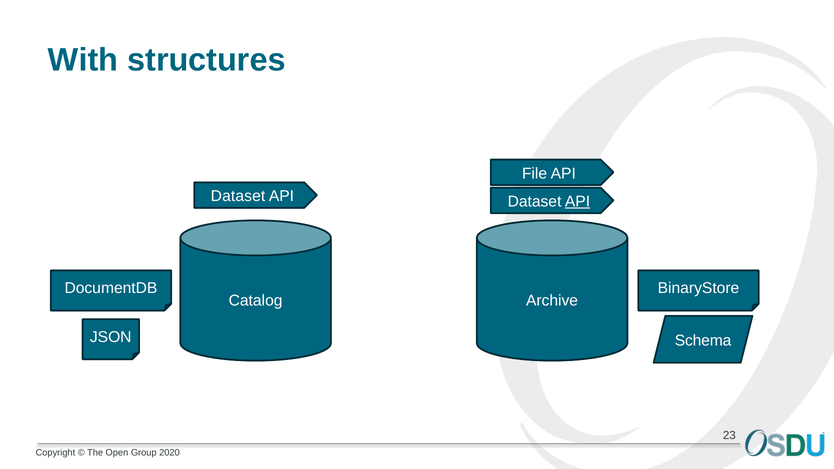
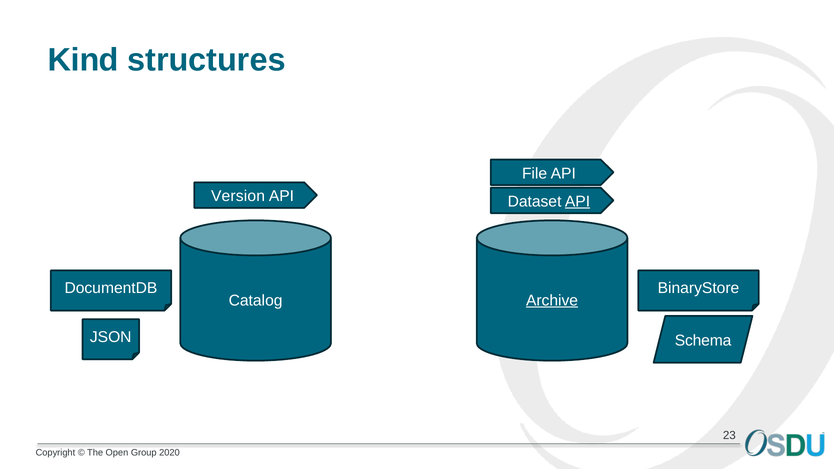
With: With -> Kind
Dataset at (238, 196): Dataset -> Version
Archive underline: none -> present
